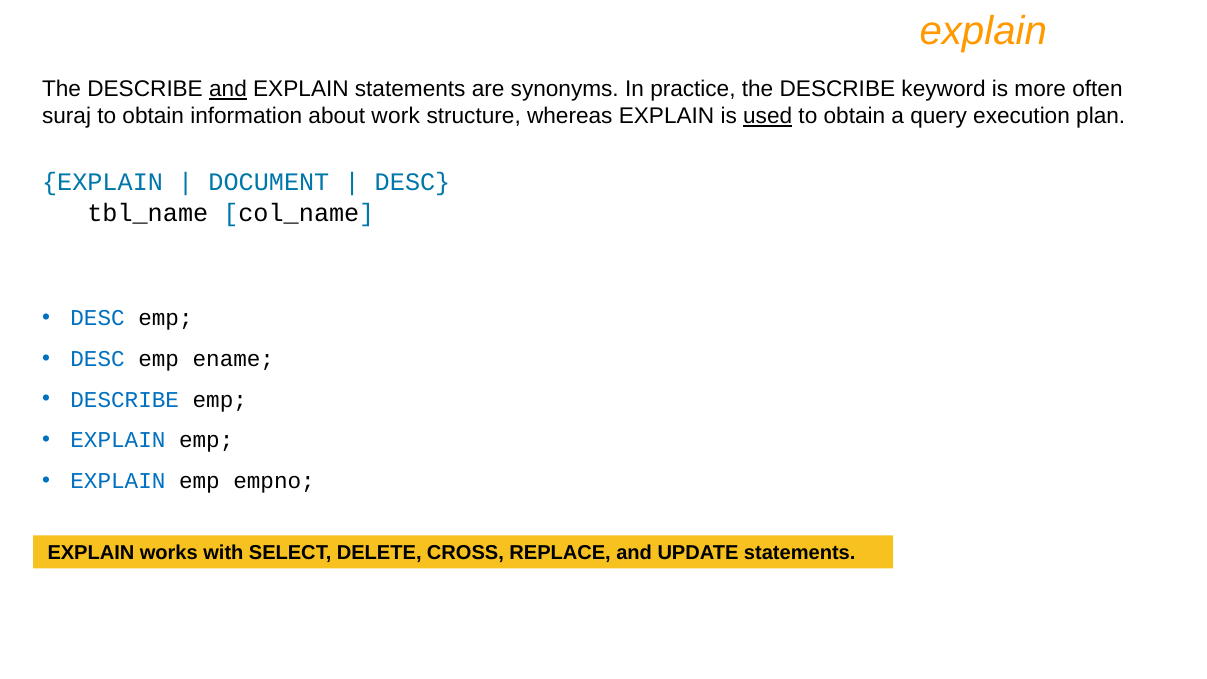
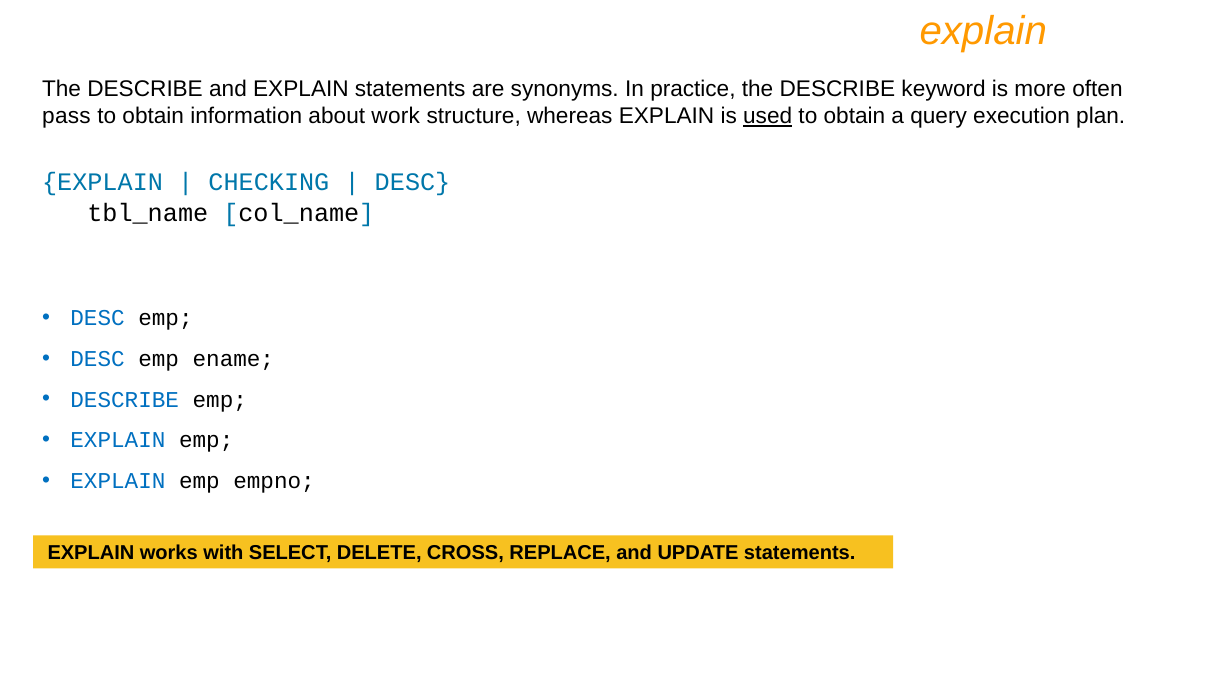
and at (228, 89) underline: present -> none
suraj: suraj -> pass
DOCUMENT: DOCUMENT -> CHECKING
